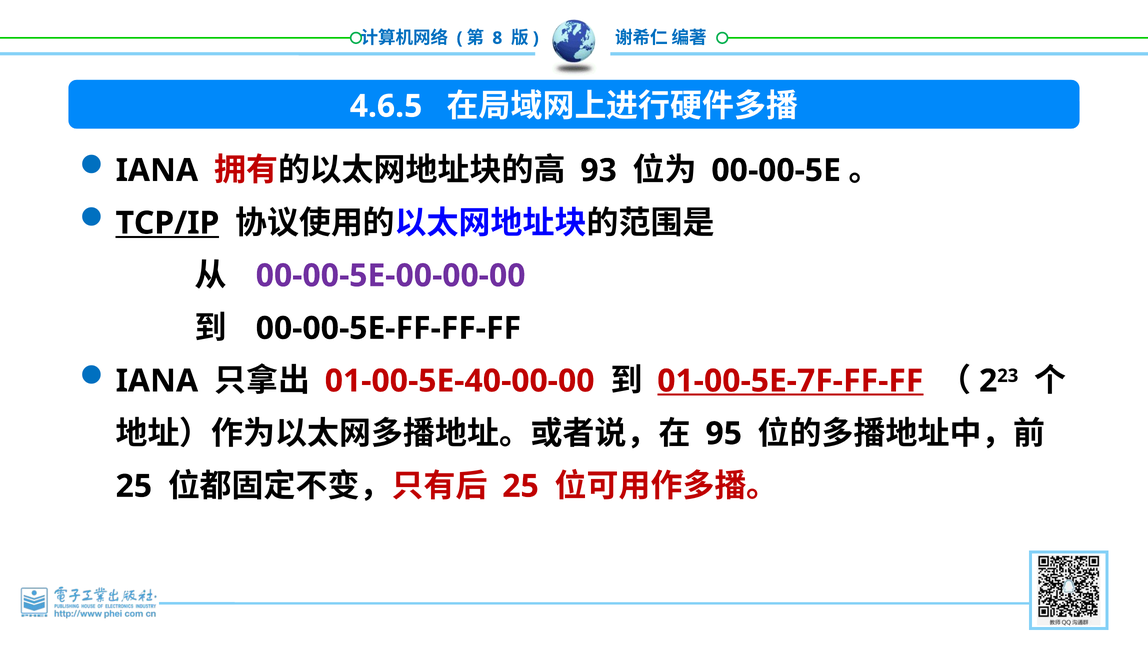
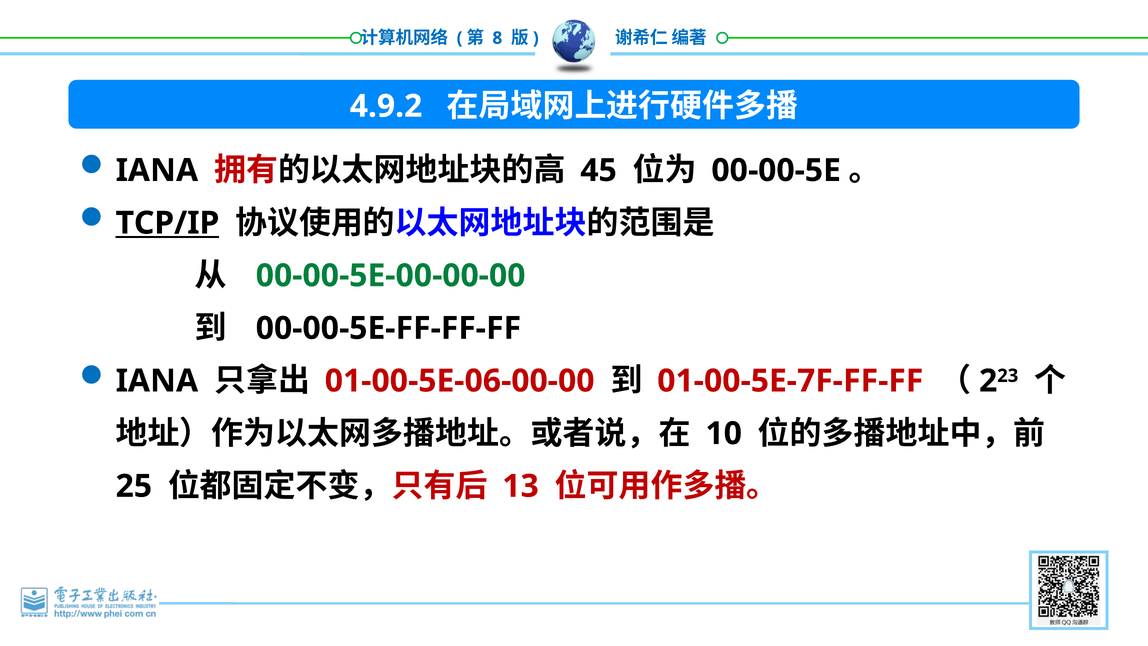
4.6.5: 4.6.5 -> 4.9.2
93: 93 -> 45
00-00-5E-00-00-00 colour: purple -> green
01-00-5E-40-00-00: 01-00-5E-40-00-00 -> 01-00-5E-06-00-00
01-00-5E-7F-FF-FF underline: present -> none
95: 95 -> 10
25 at (521, 486): 25 -> 13
